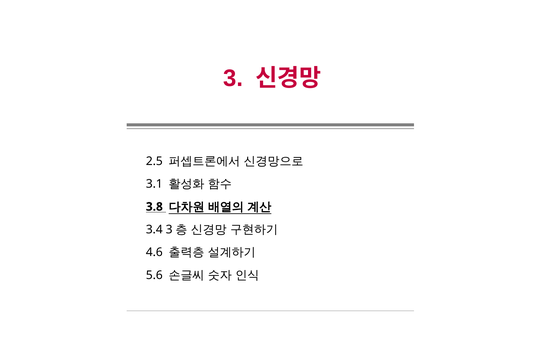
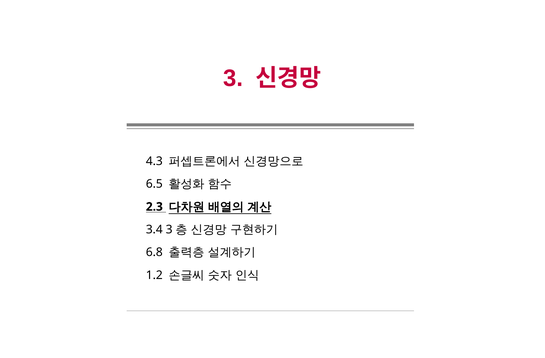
2.5: 2.5 -> 4.3
3.1: 3.1 -> 6.5
3.8: 3.8 -> 2.3
4.6: 4.6 -> 6.8
5.6: 5.6 -> 1.2
